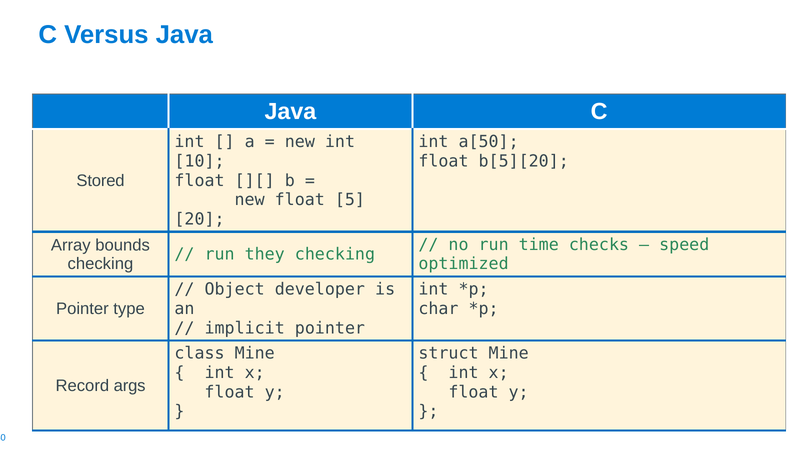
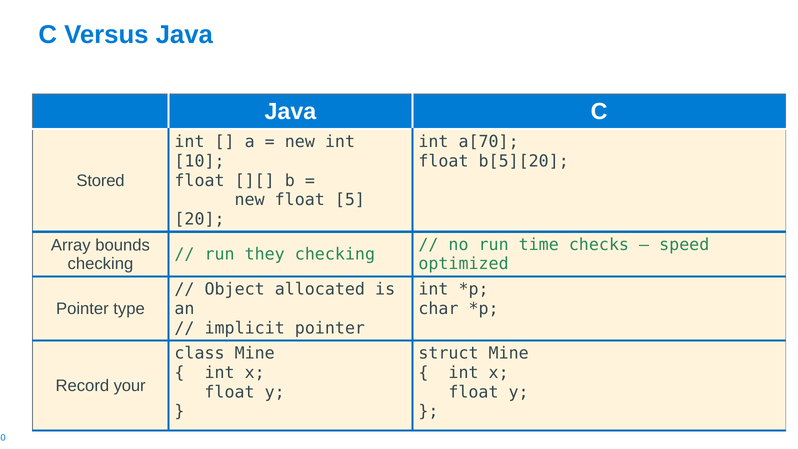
a[50: a[50 -> a[70
developer: developer -> allocated
args: args -> your
